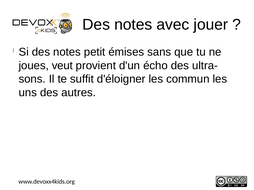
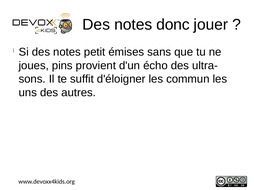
avec: avec -> donc
veut: veut -> pins
